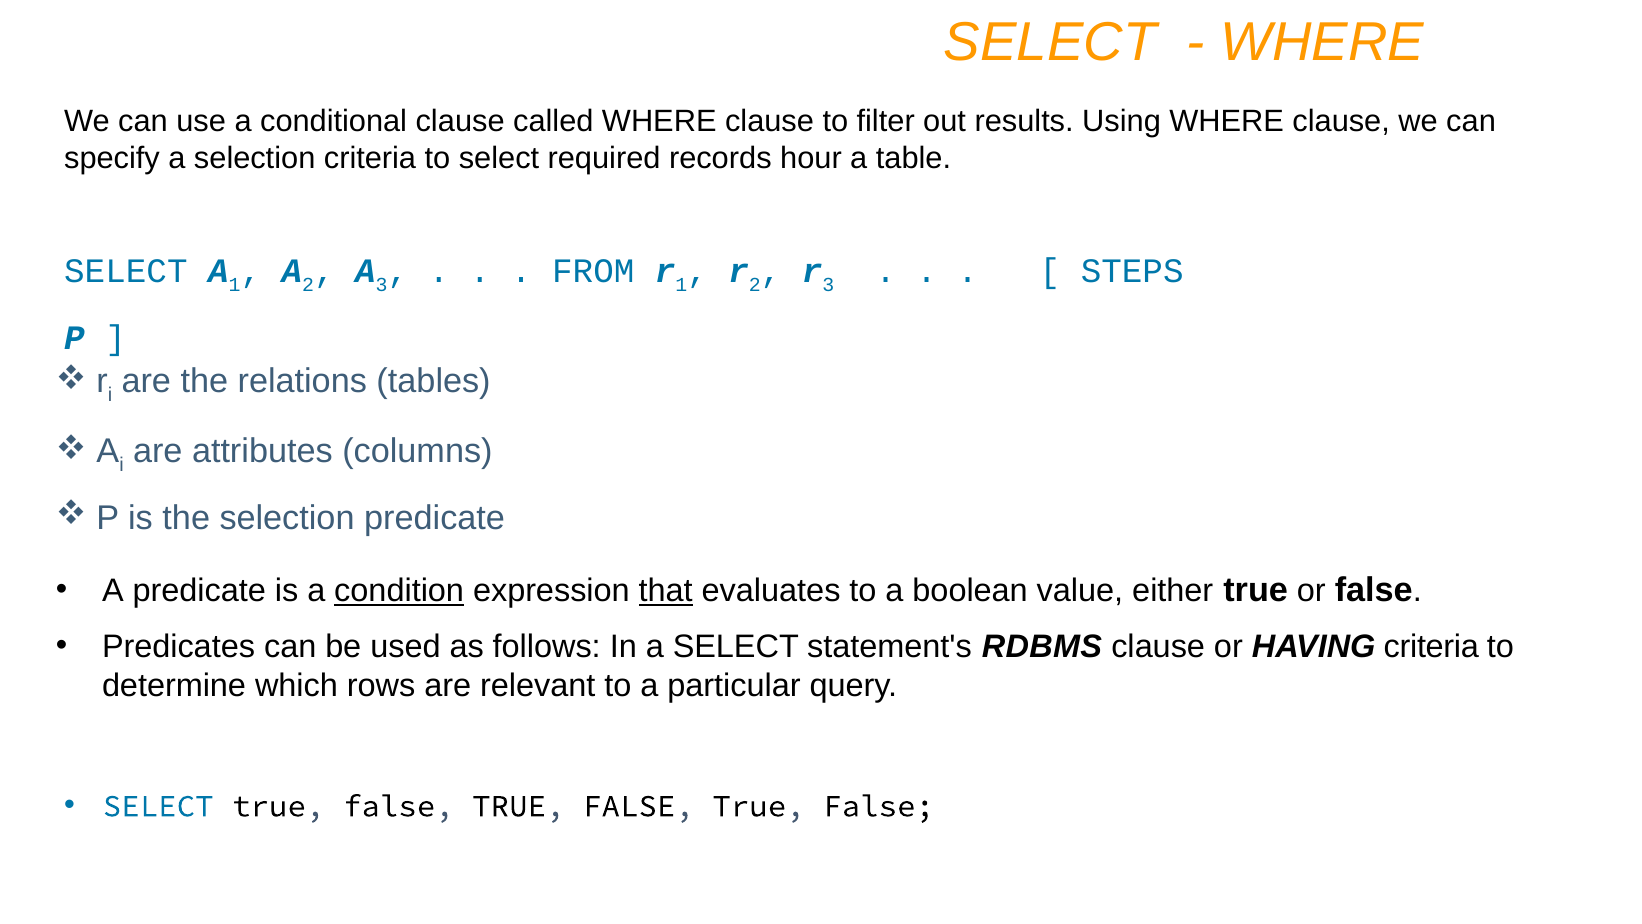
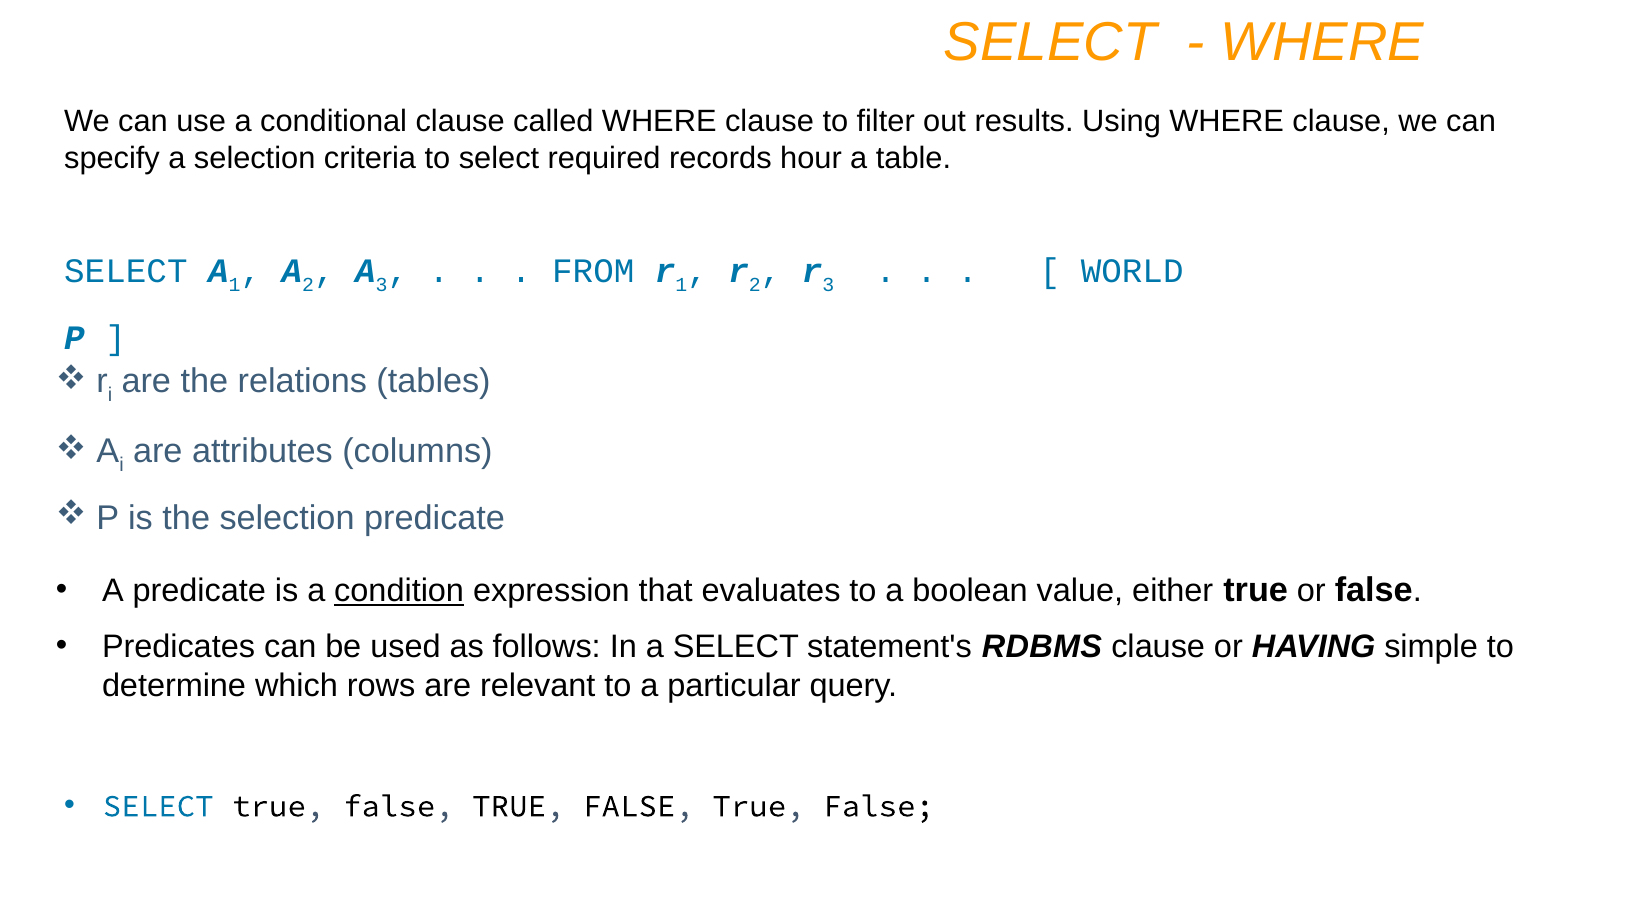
STEPS: STEPS -> WORLD
that underline: present -> none
HAVING criteria: criteria -> simple
